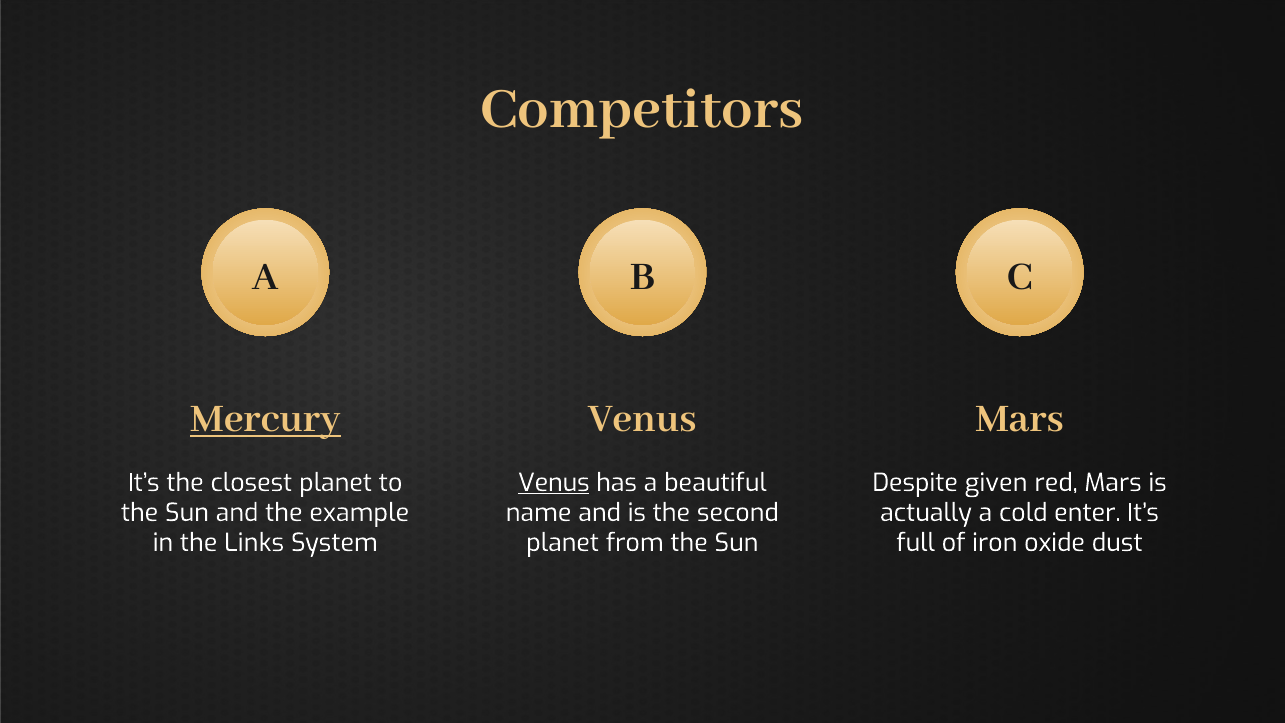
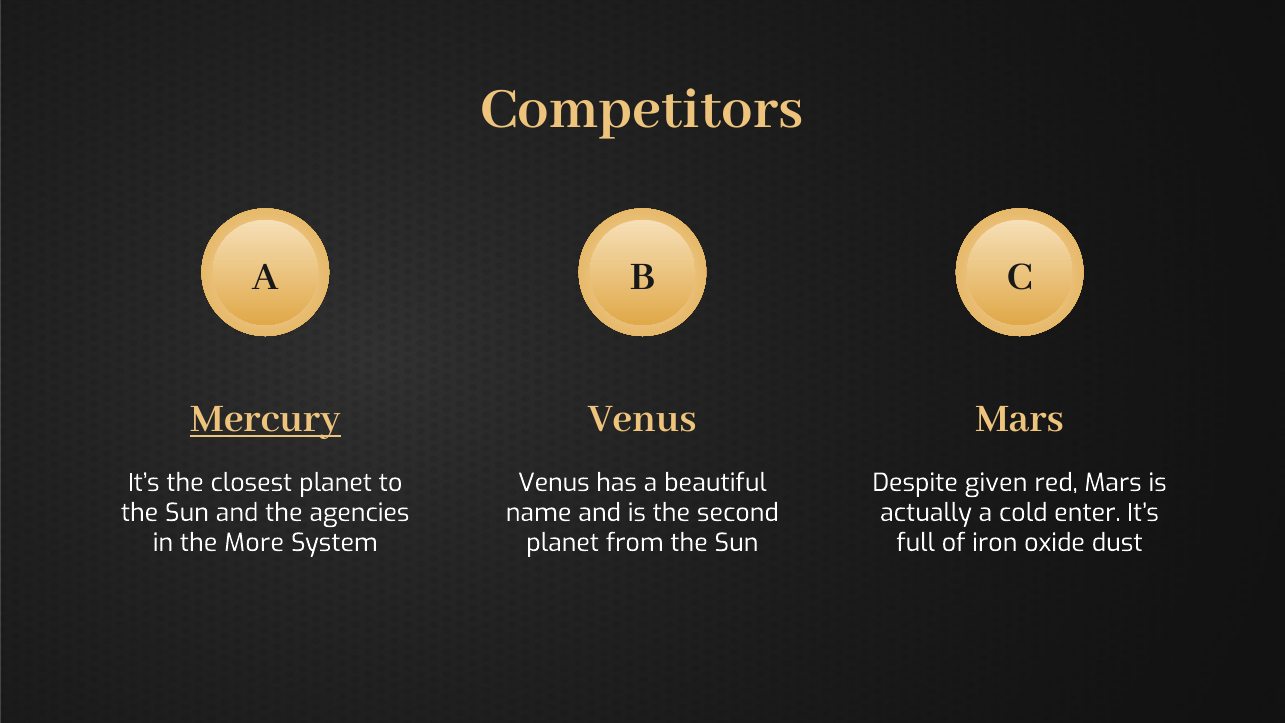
Venus at (554, 483) underline: present -> none
example: example -> agencies
Links: Links -> More
